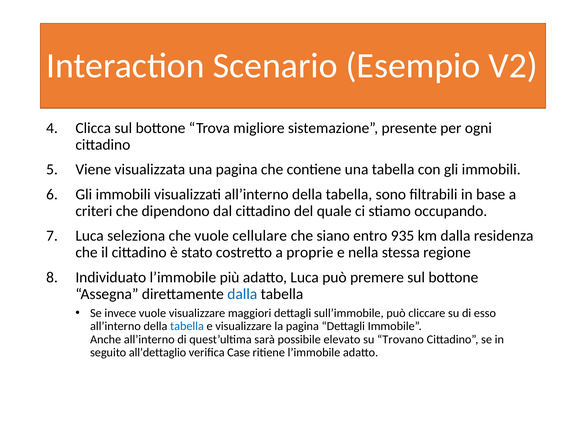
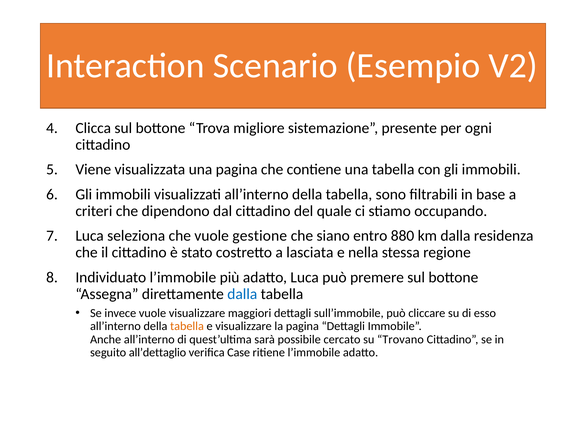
cellulare: cellulare -> gestione
935: 935 -> 880
proprie: proprie -> lasciata
tabella at (187, 327) colour: blue -> orange
elevato: elevato -> cercato
